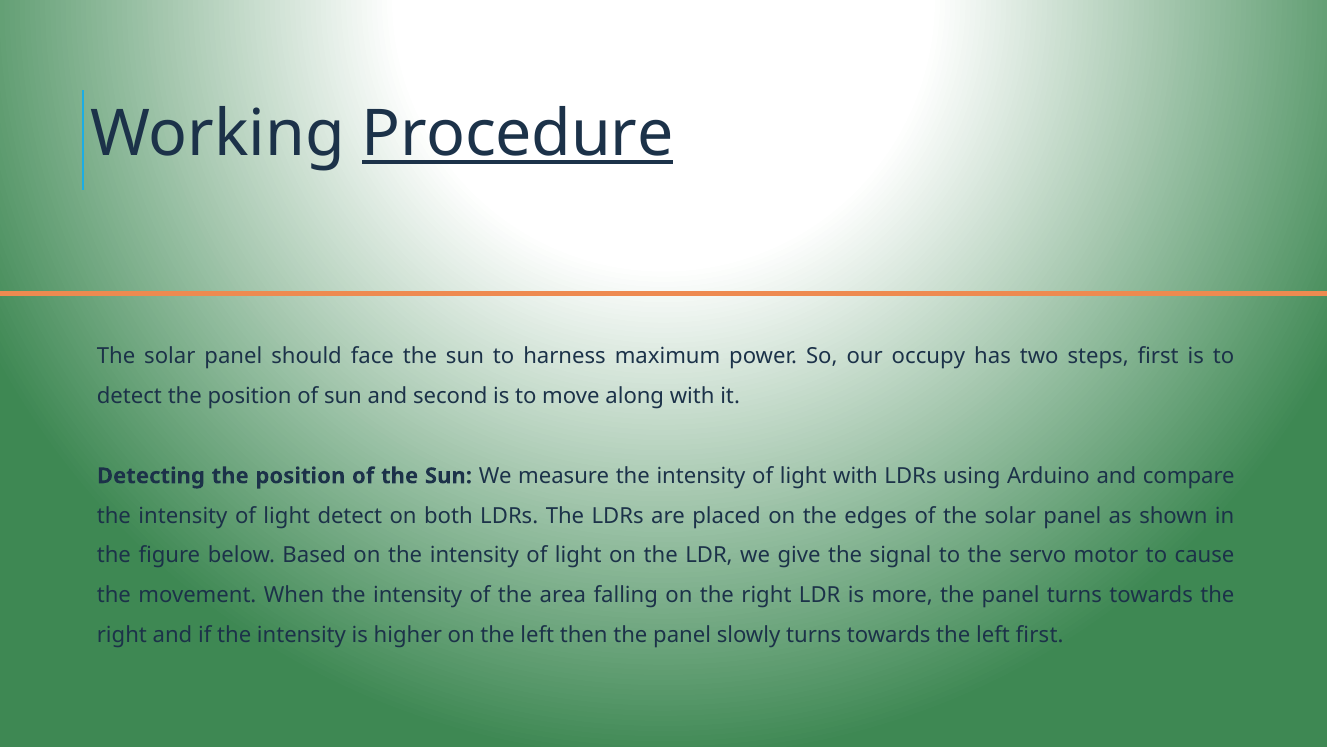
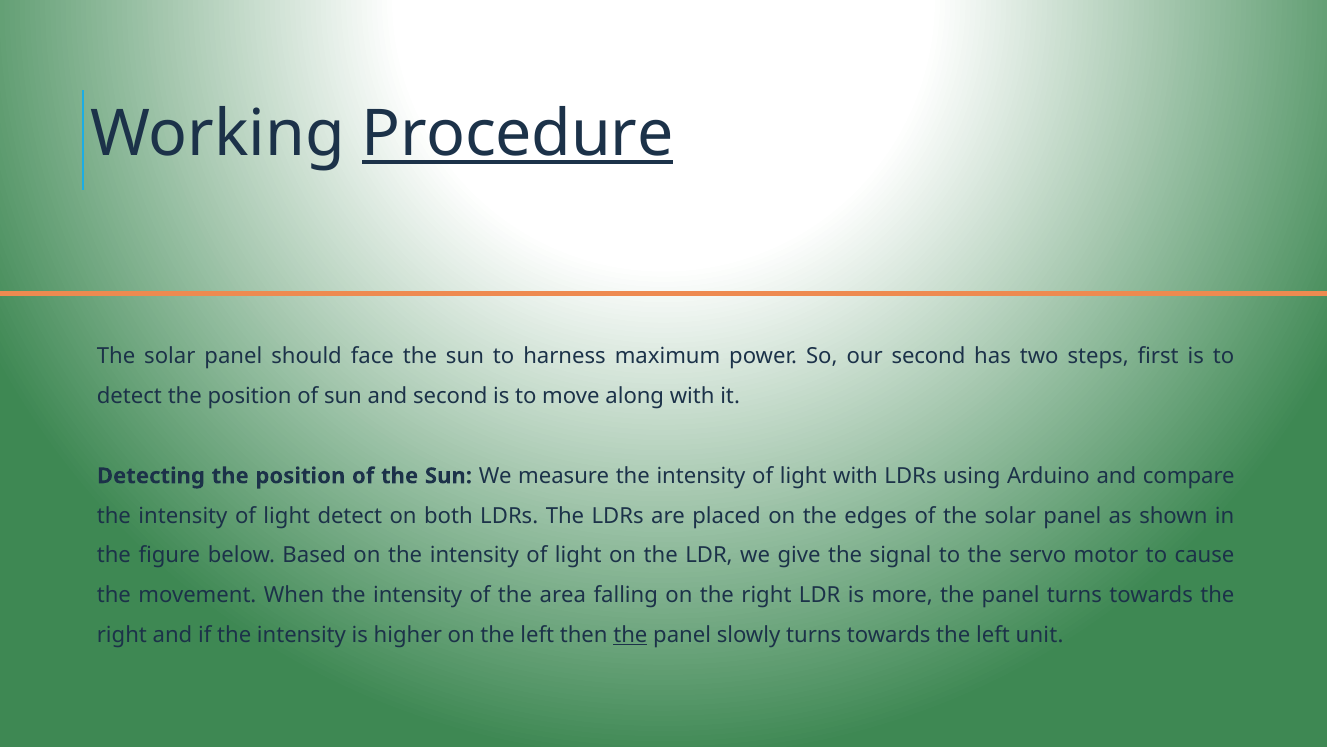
our occupy: occupy -> second
the at (630, 635) underline: none -> present
left first: first -> unit
